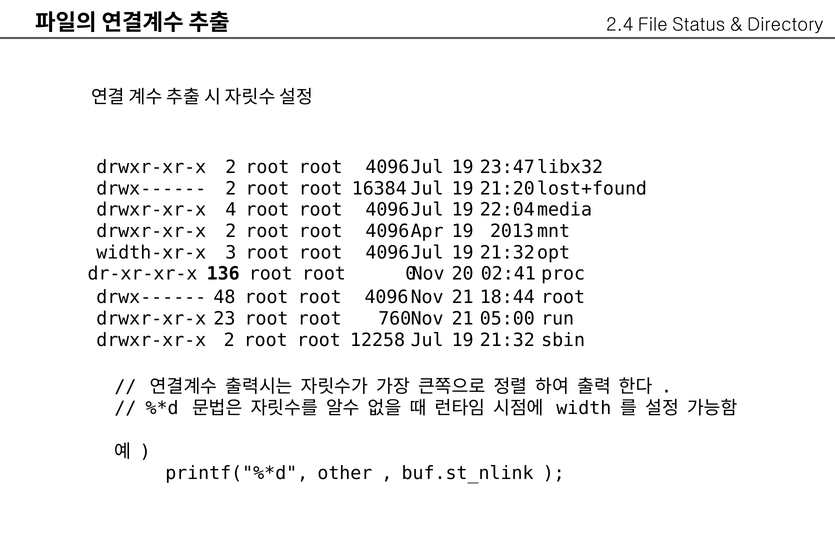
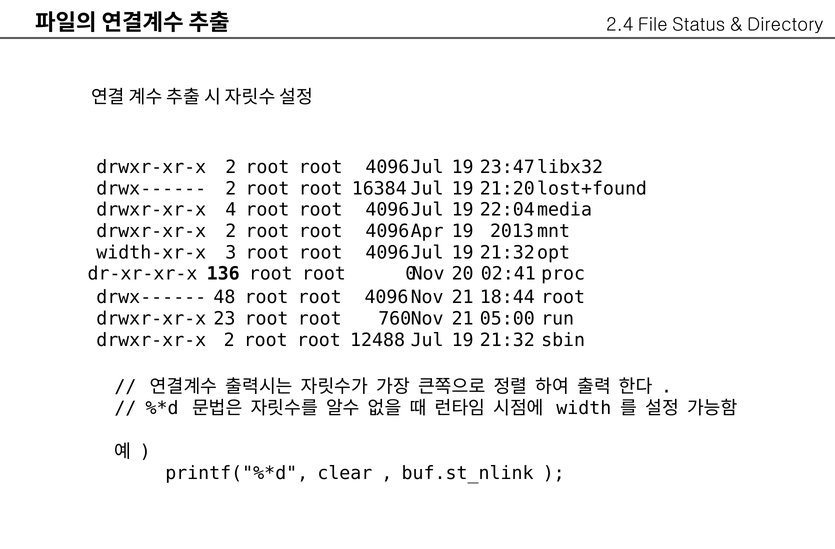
12258: 12258 -> 12488
other: other -> clear
